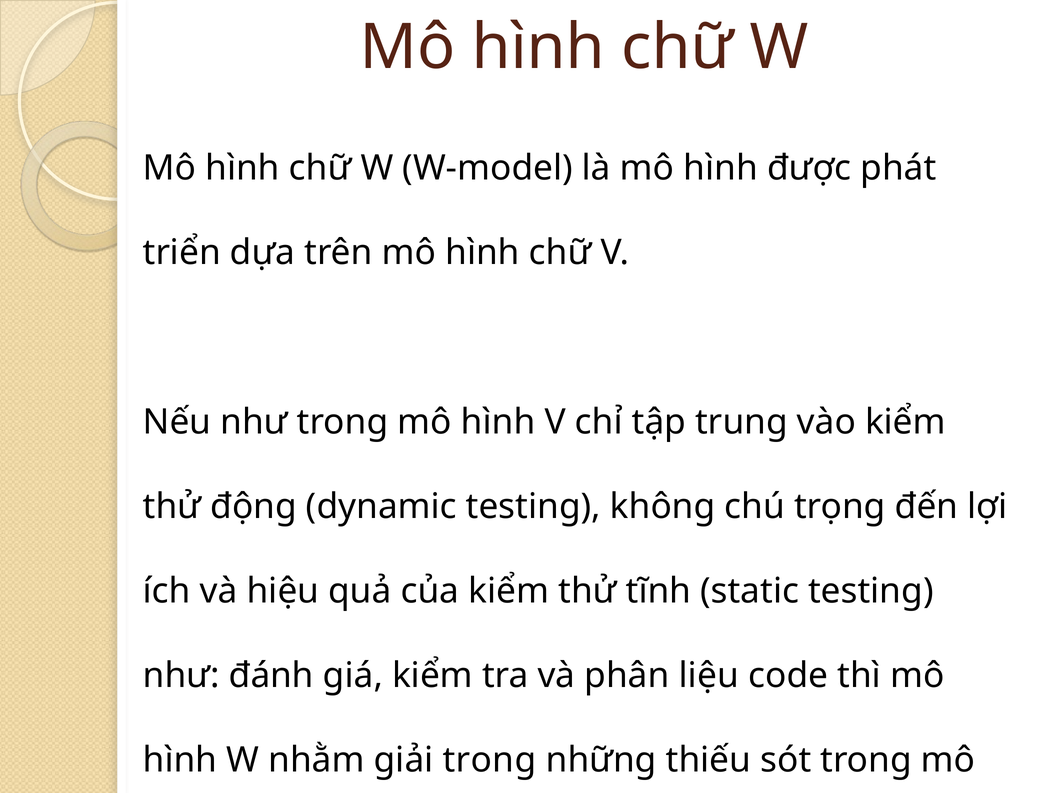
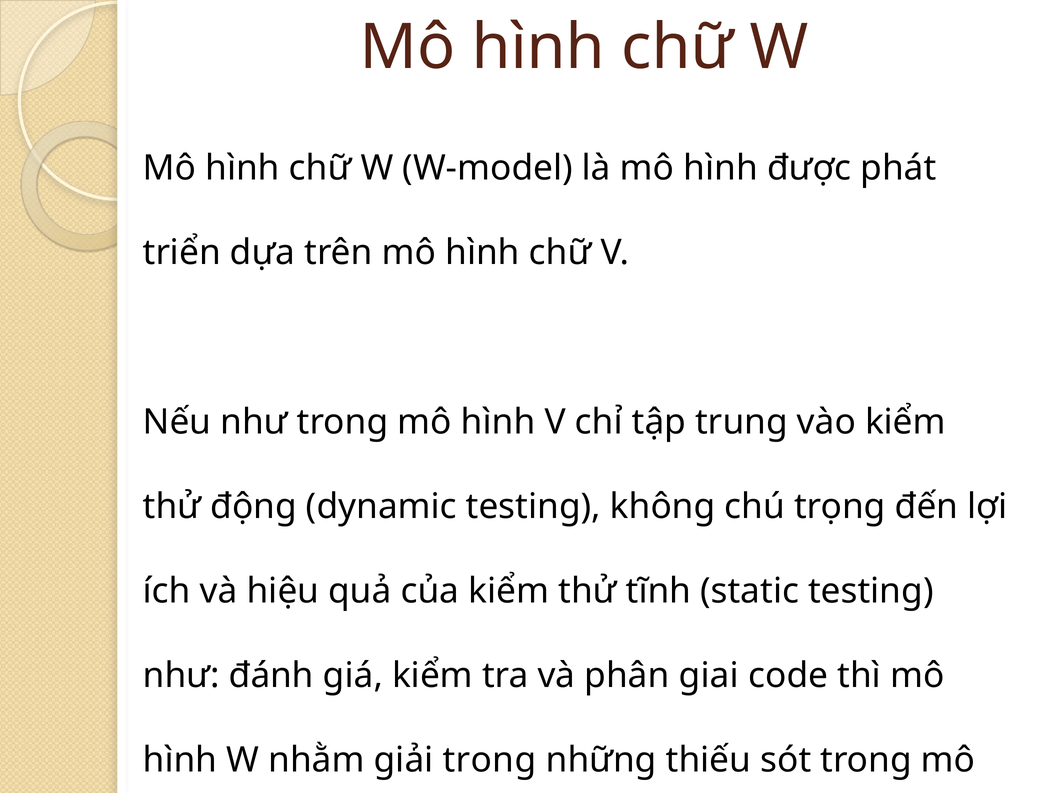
liệu: liệu -> giai
